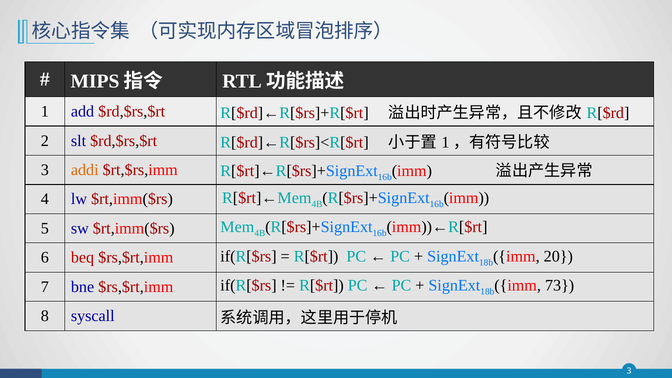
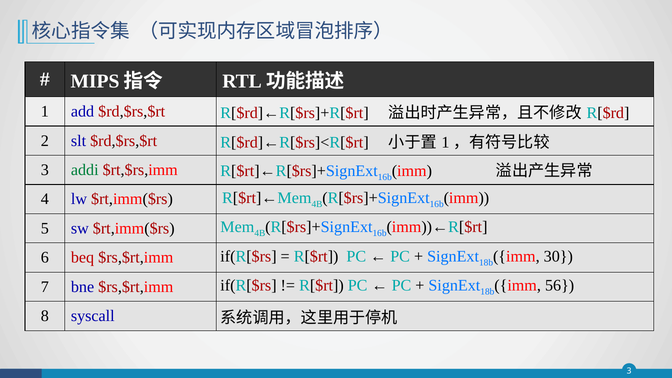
addi colour: orange -> green
20: 20 -> 30
73: 73 -> 56
